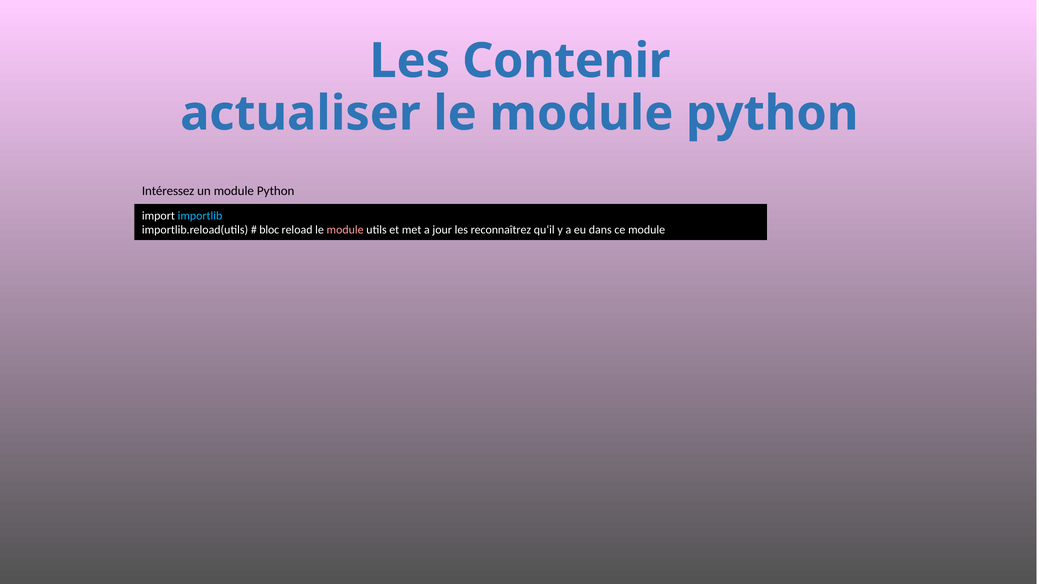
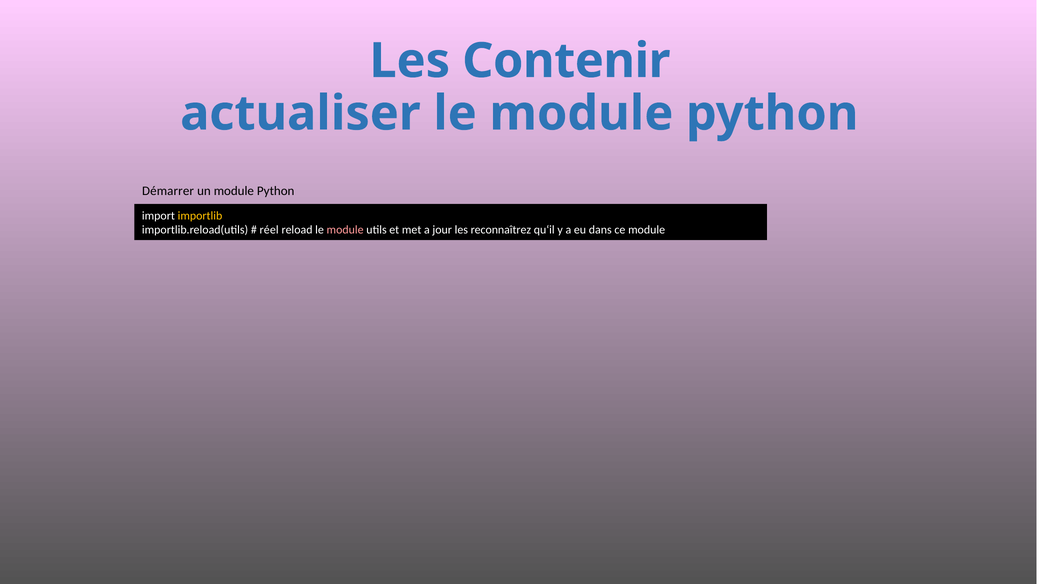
Intéressez: Intéressez -> Démarrer
importlib colour: light blue -> yellow
bloc: bloc -> réel
